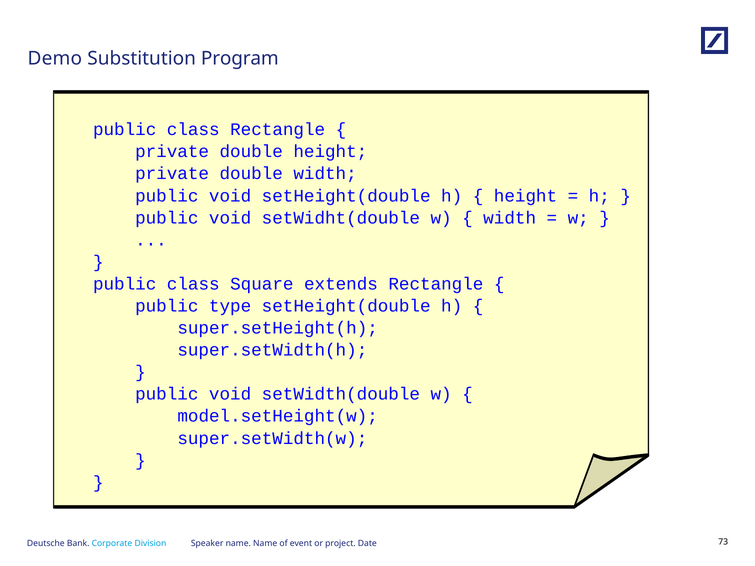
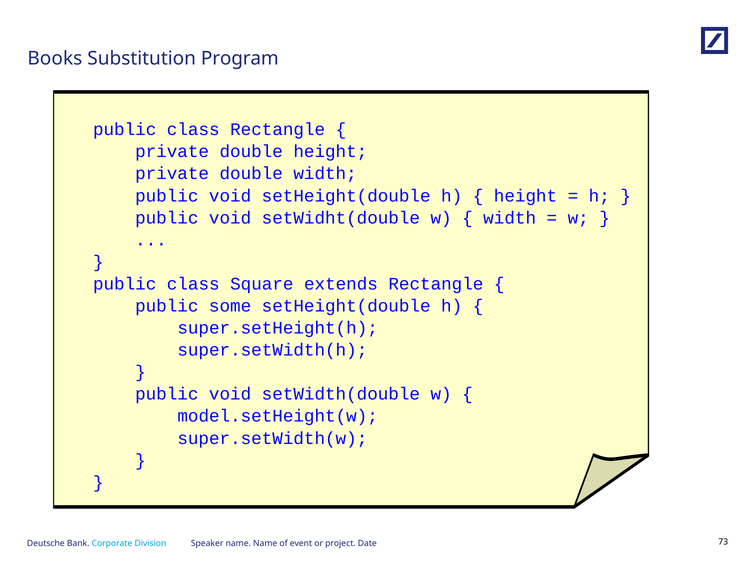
Demo: Demo -> Books
type: type -> some
